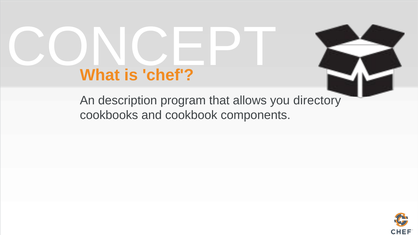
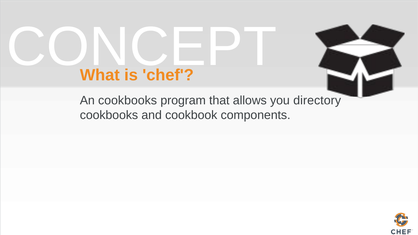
An description: description -> cookbooks
